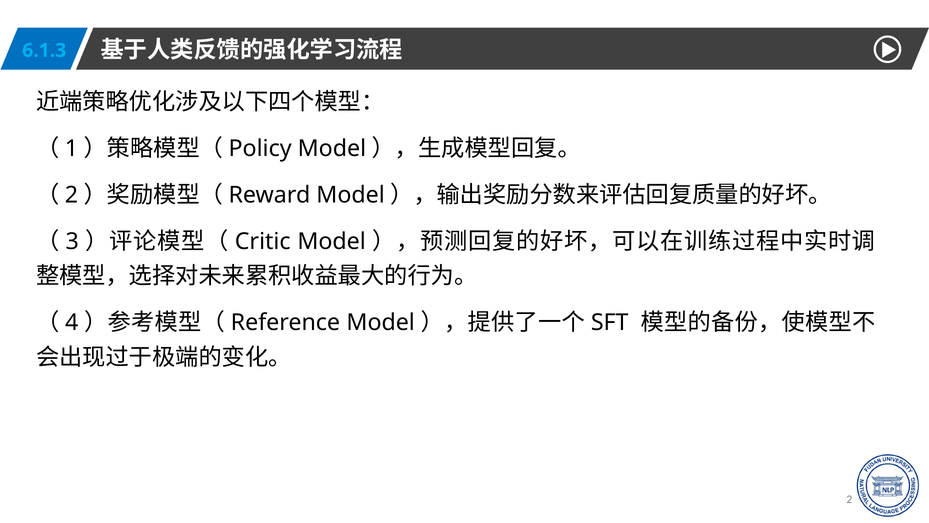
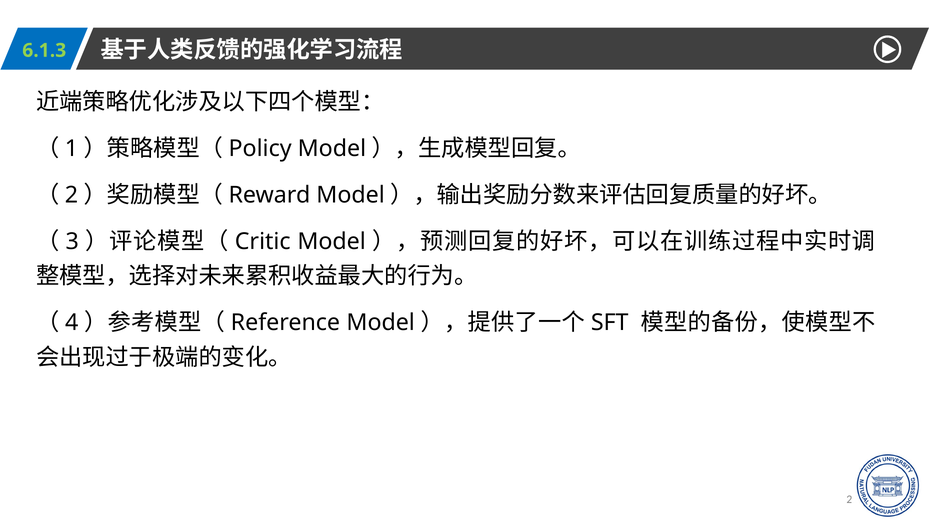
6.1.3 colour: light blue -> light green
